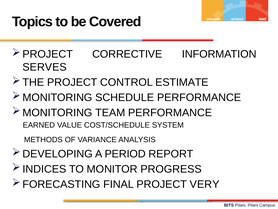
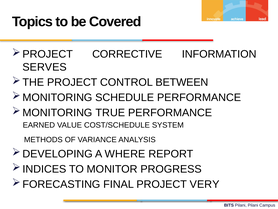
ESTIMATE: ESTIMATE -> BETWEEN
TEAM: TEAM -> TRUE
PERIOD: PERIOD -> WHERE
